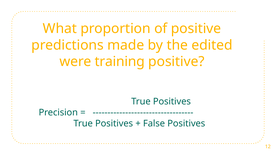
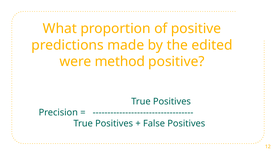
training: training -> method
